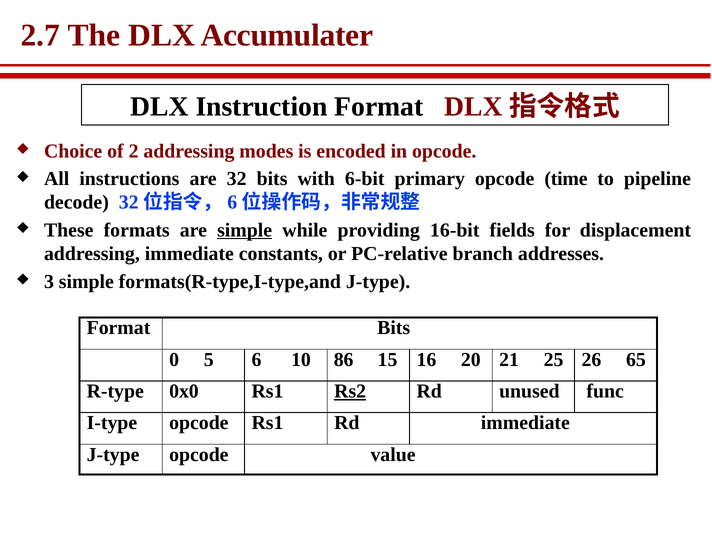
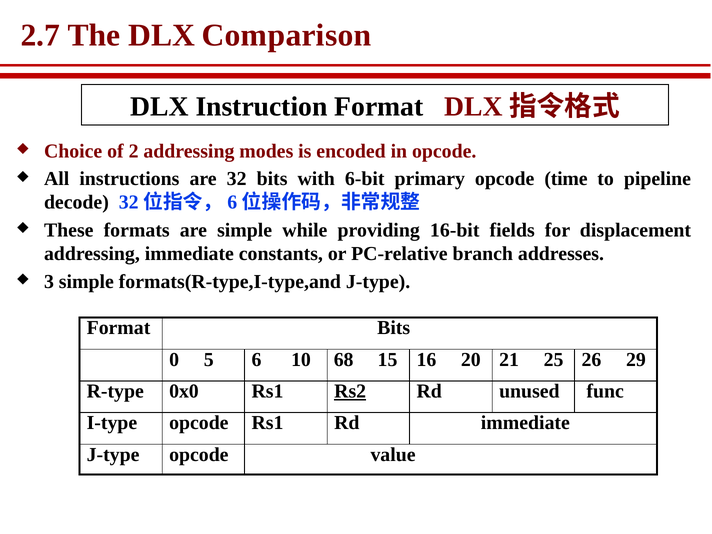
Accumulater: Accumulater -> Comparison
simple at (245, 230) underline: present -> none
86: 86 -> 68
65: 65 -> 29
